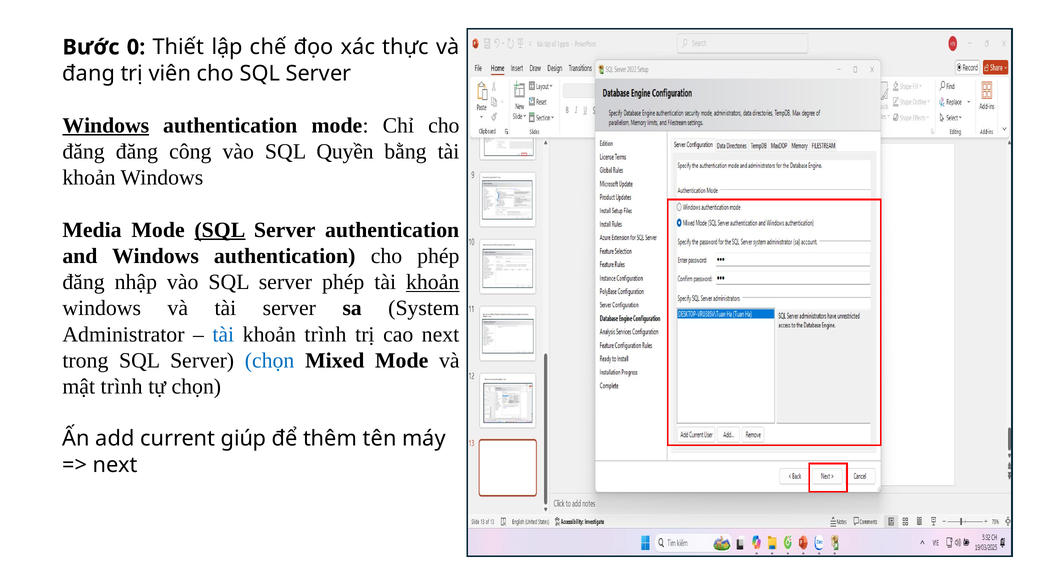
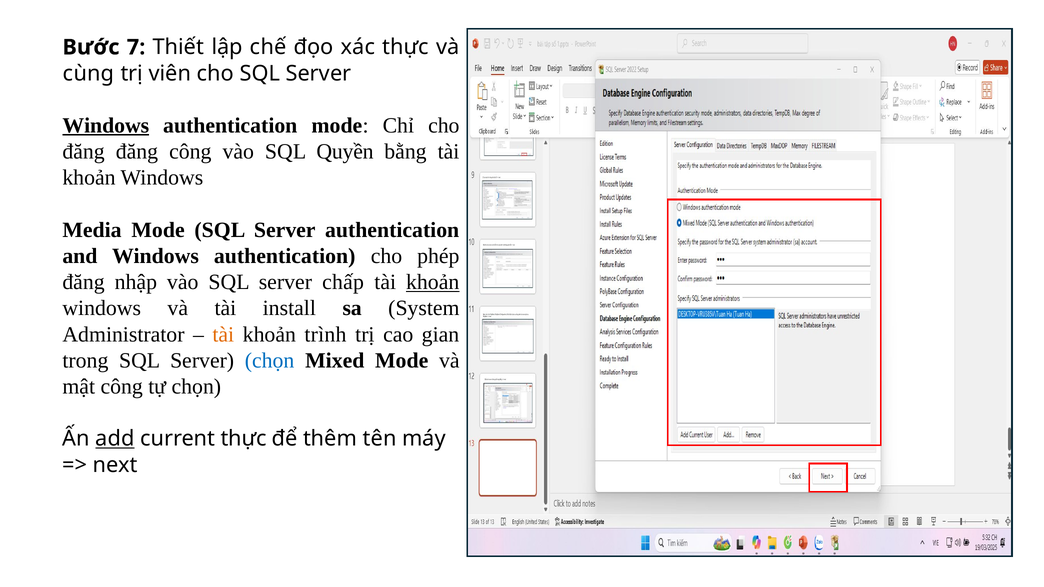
0: 0 -> 7
đang: đang -> cùng
SQL at (220, 230) underline: present -> none
server phép: phép -> chấp
tài server: server -> install
tài at (223, 334) colour: blue -> orange
cao next: next -> gian
mật trình: trình -> công
add underline: none -> present
current giúp: giúp -> thực
